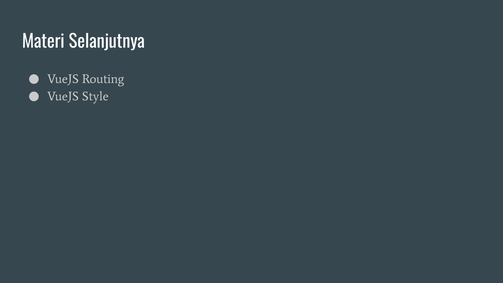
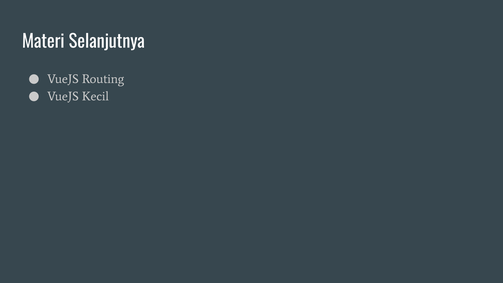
Style: Style -> Kecil
